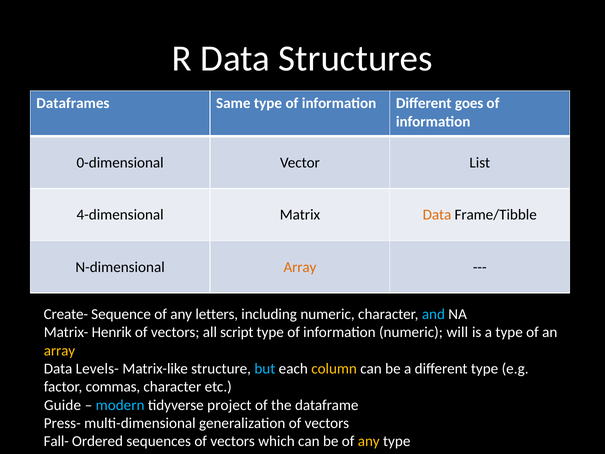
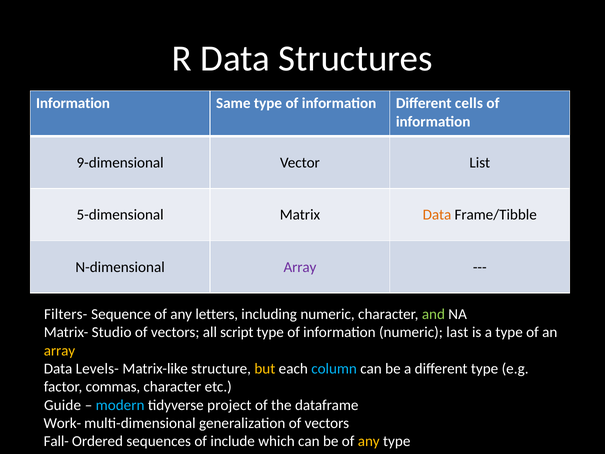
Dataframes at (73, 103): Dataframes -> Information
goes: goes -> cells
0-dimensional: 0-dimensional -> 9-dimensional
4-dimensional: 4-dimensional -> 5-dimensional
Array at (300, 267) colour: orange -> purple
Create-: Create- -> Filters-
and colour: light blue -> light green
Henrik: Henrik -> Studio
will: will -> last
but colour: light blue -> yellow
column colour: yellow -> light blue
Press-: Press- -> Work-
sequences of vectors: vectors -> include
